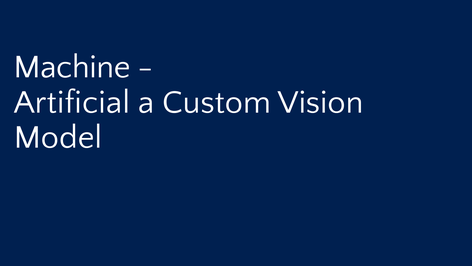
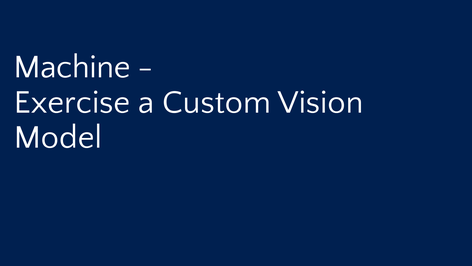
Artificial: Artificial -> Exercise
